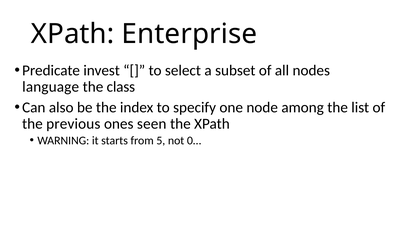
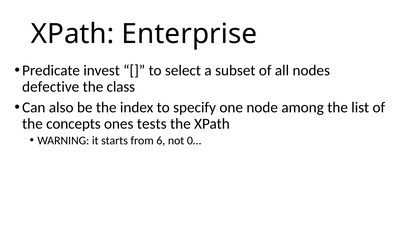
language: language -> defective
previous: previous -> concepts
seen: seen -> tests
5: 5 -> 6
